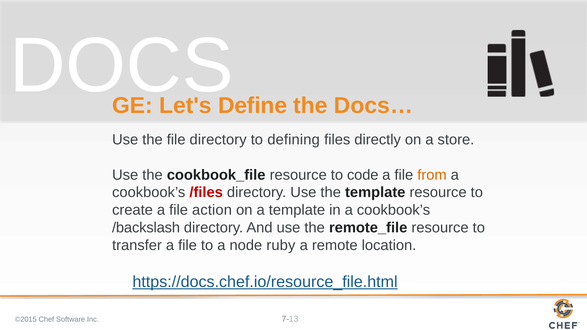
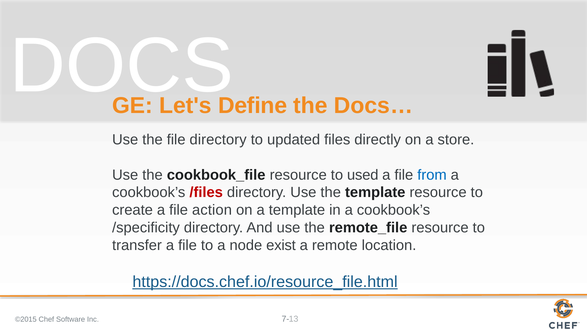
defining: defining -> updated
code: code -> used
from colour: orange -> blue
/backslash: /backslash -> /specificity
ruby: ruby -> exist
